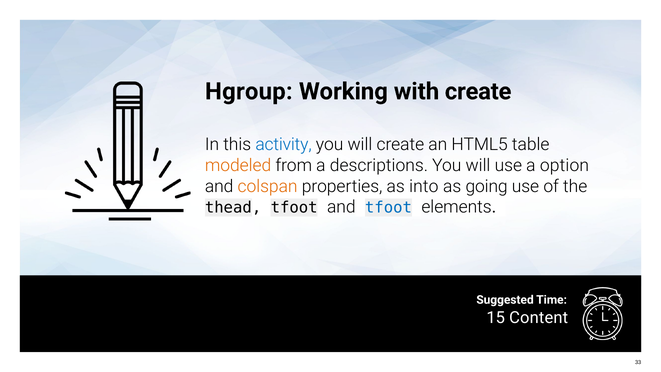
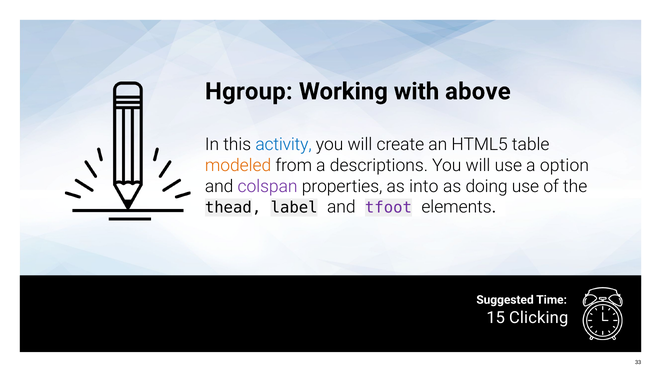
with create: create -> above
colspan colour: orange -> purple
going: going -> doing
thead tfoot: tfoot -> label
tfoot at (388, 208) colour: blue -> purple
Content: Content -> Clicking
